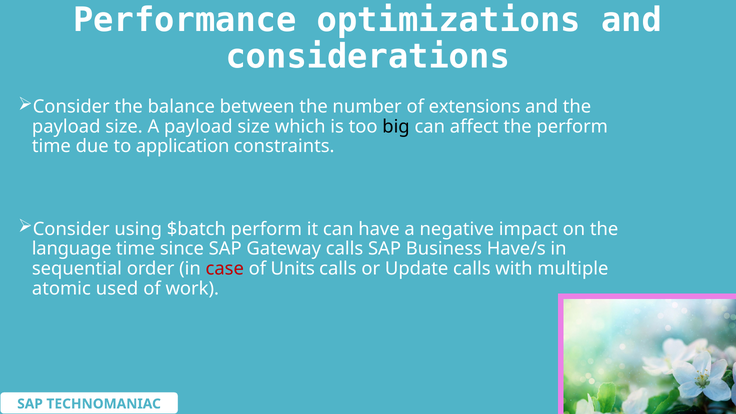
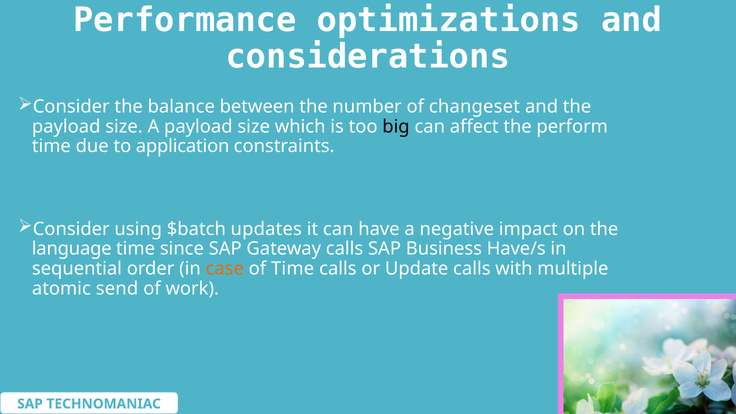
extensions: extensions -> changeset
$batch perform: perform -> updates
case colour: red -> orange
of Units: Units -> Time
used: used -> send
